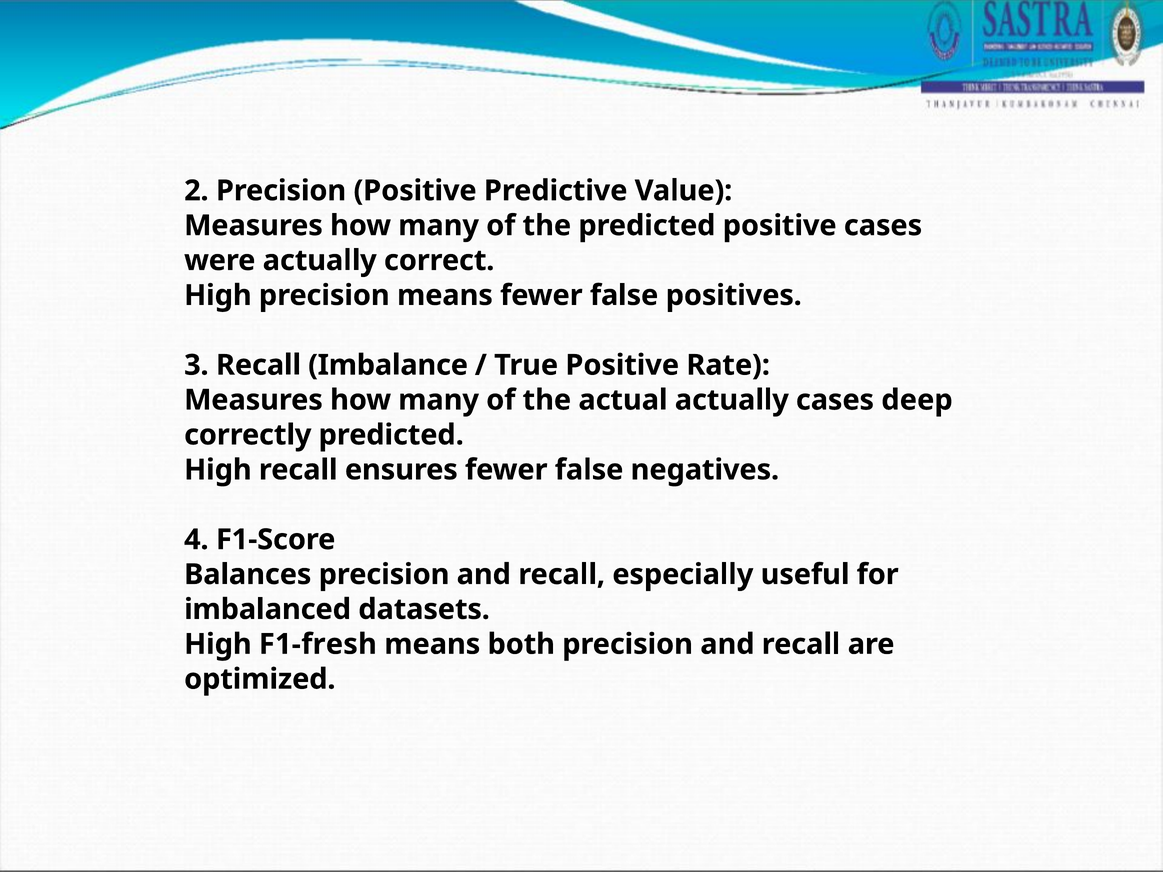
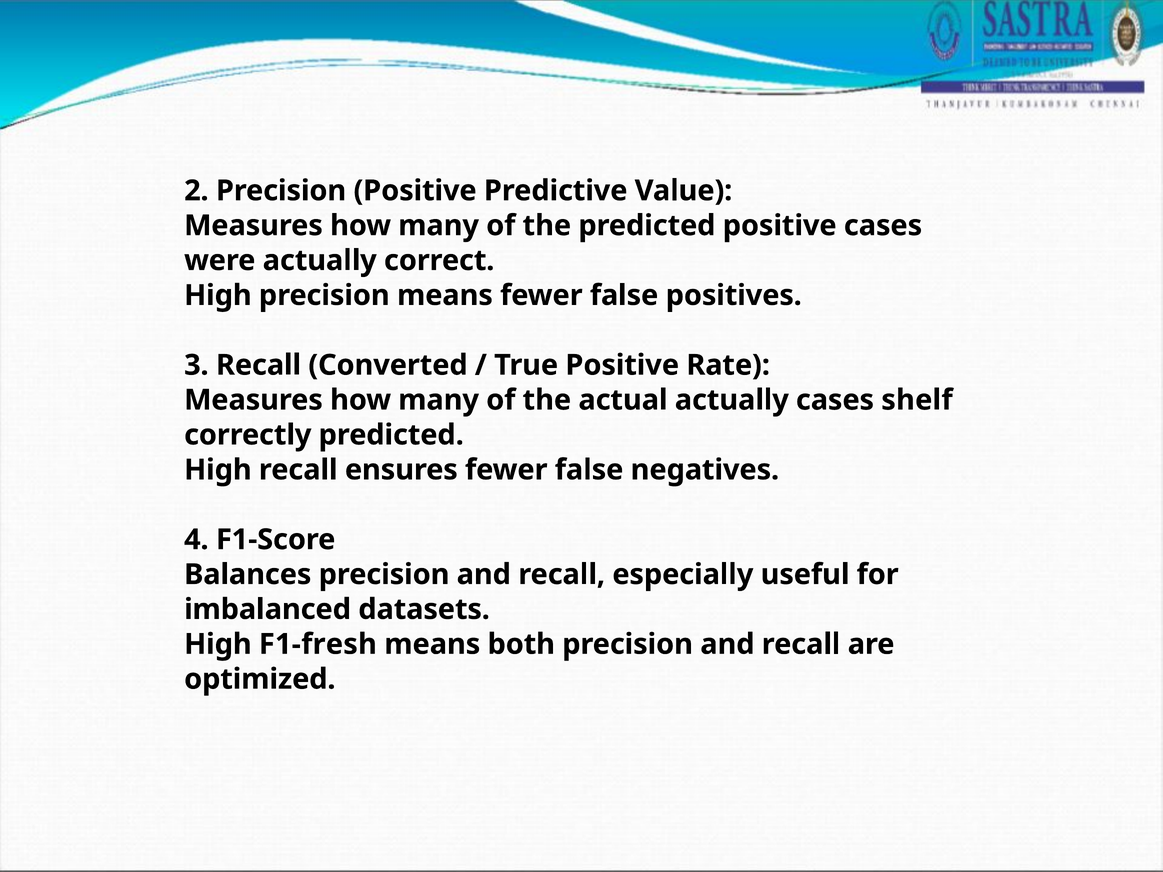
Imbalance: Imbalance -> Converted
deep: deep -> shelf
